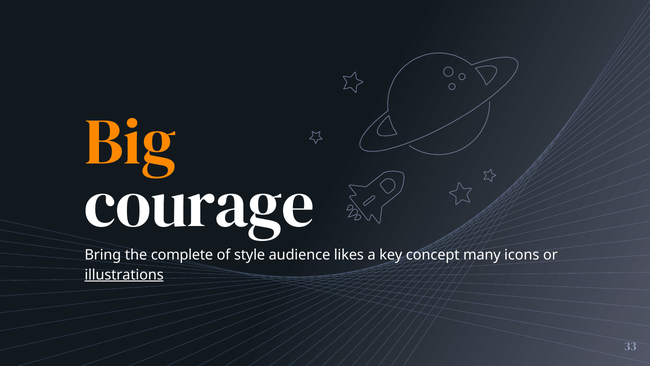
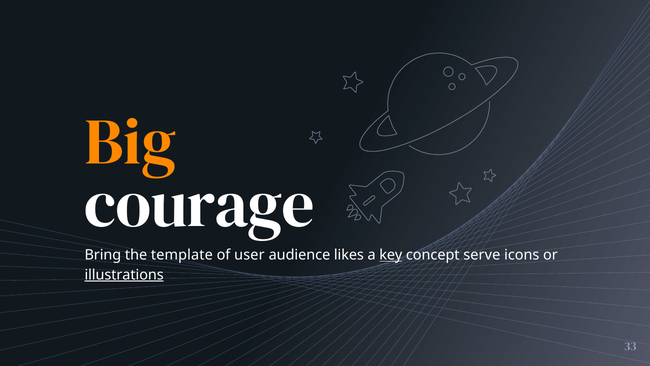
complete: complete -> template
style: style -> user
key underline: none -> present
many: many -> serve
